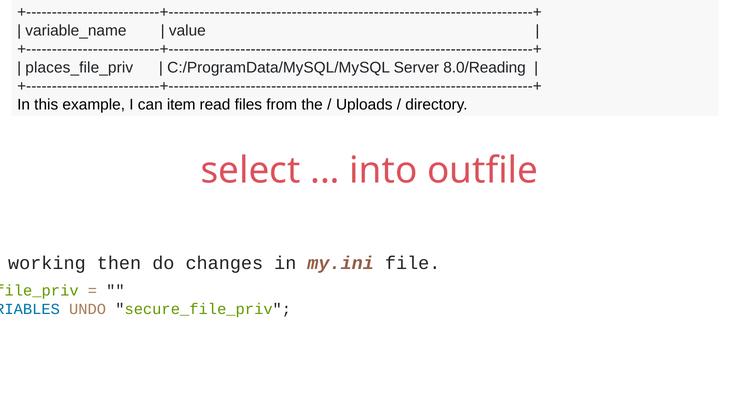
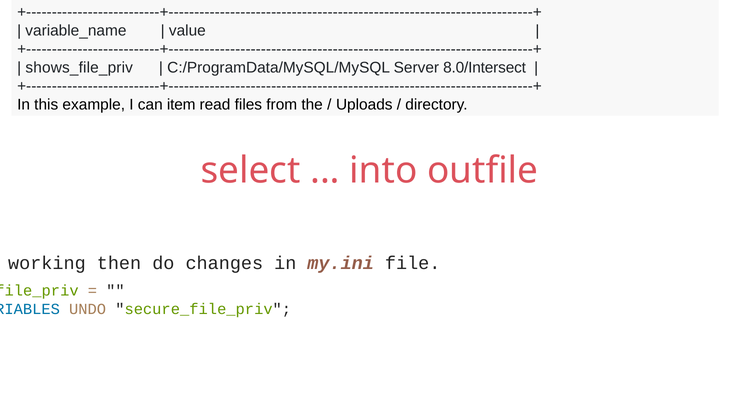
places_file_priv: places_file_priv -> shows_file_priv
8.0/Reading: 8.0/Reading -> 8.0/Intersect
